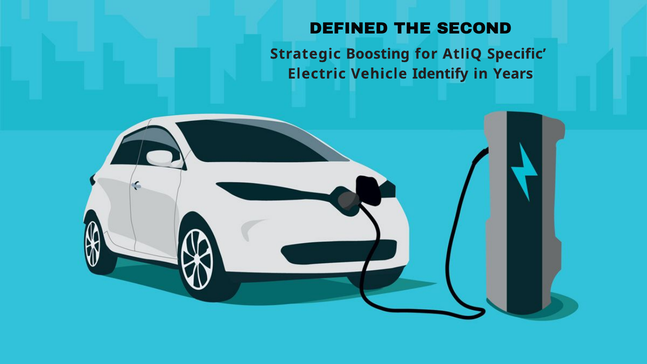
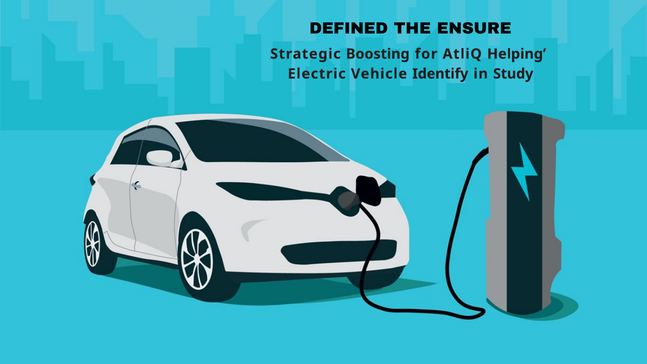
SECOND: SECOND -> ENSURE
Specific: Specific -> Helping
Years: Years -> Study
